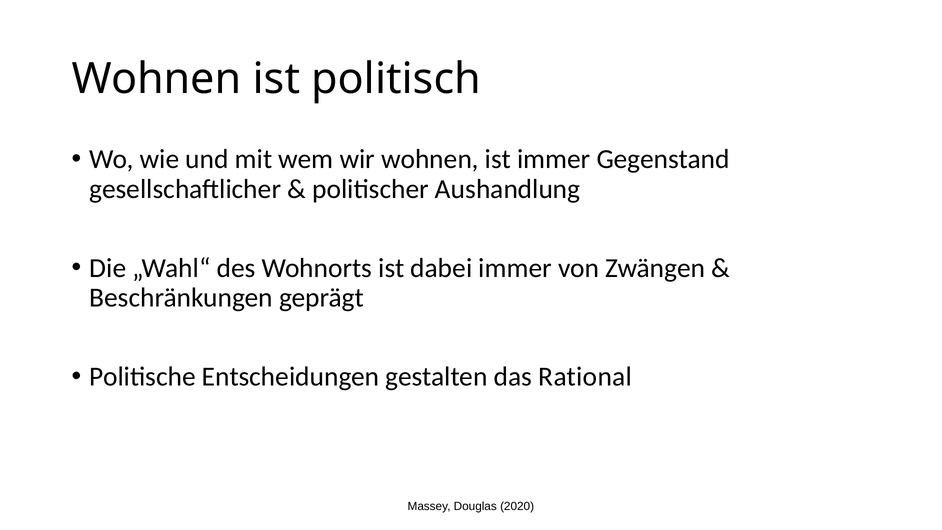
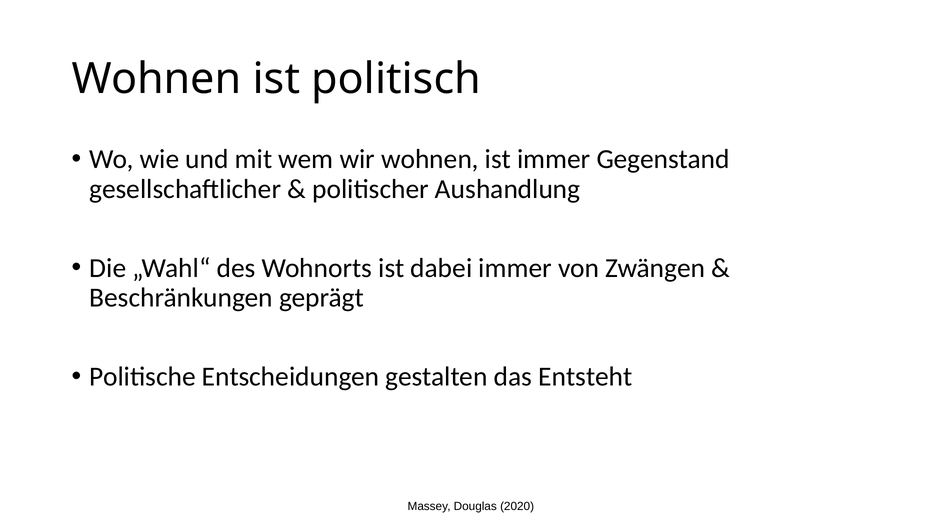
Rational: Rational -> Entsteht
